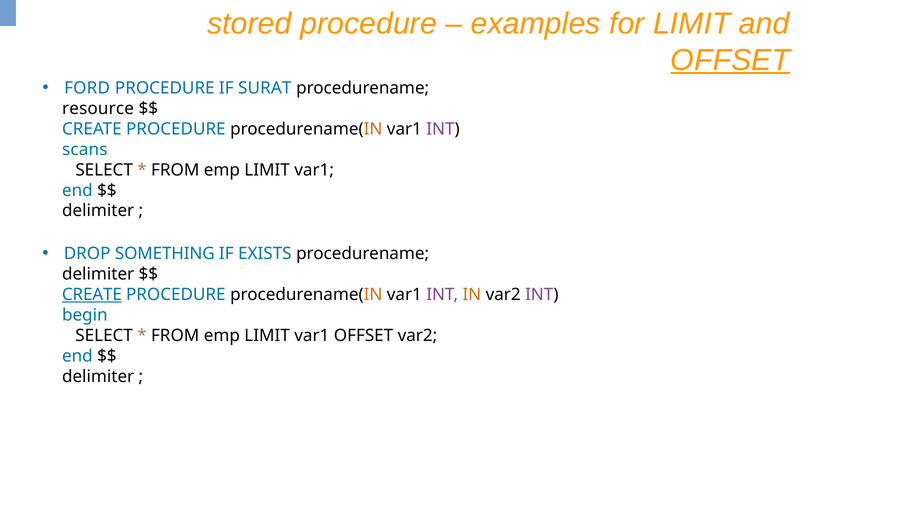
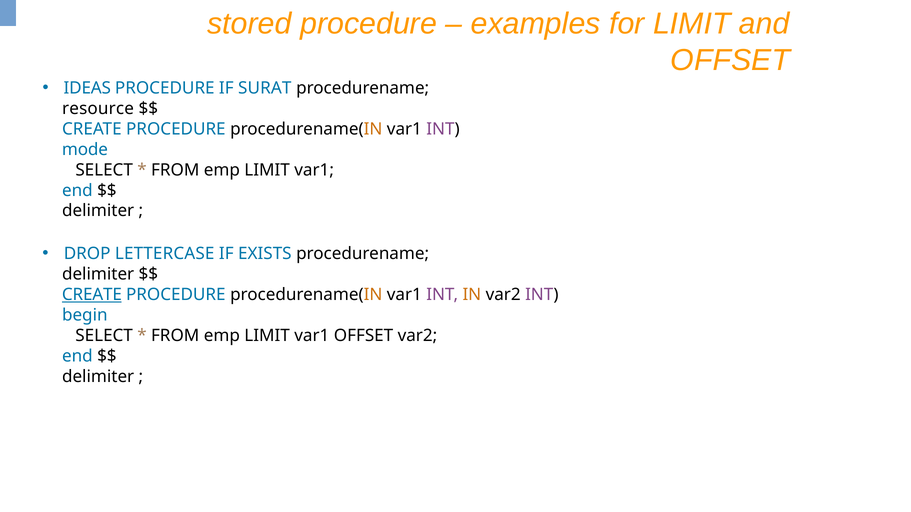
OFFSET at (730, 60) underline: present -> none
FORD: FORD -> IDEAS
scans: scans -> mode
SOMETHING: SOMETHING -> LETTERCASE
